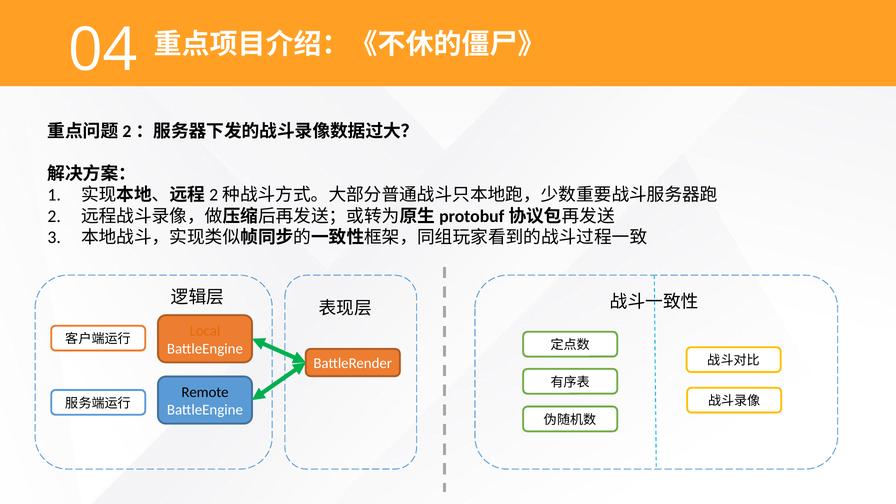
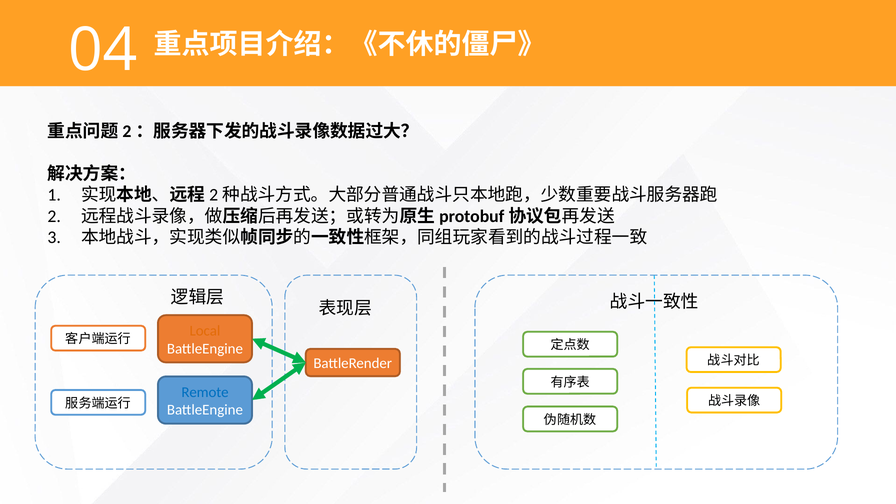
Remote colour: black -> blue
